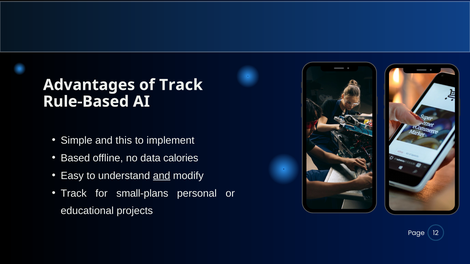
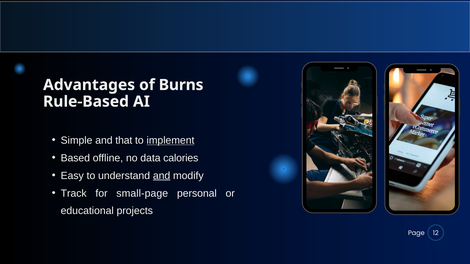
of Track: Track -> Burns
this: this -> that
implement underline: none -> present
small-plans: small-plans -> small-page
